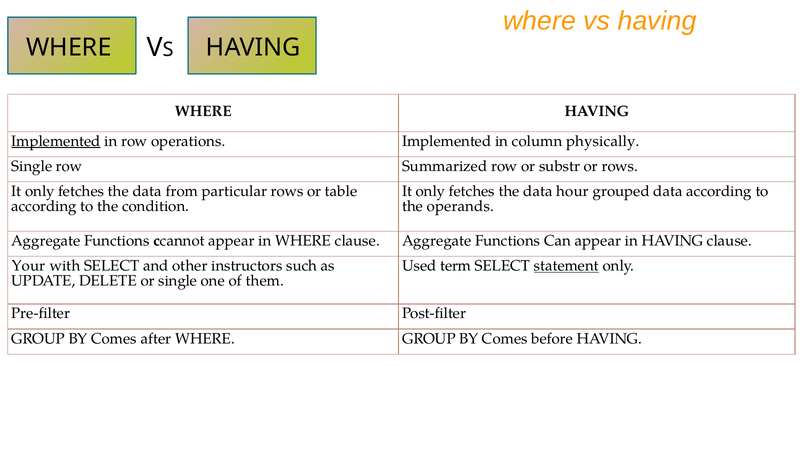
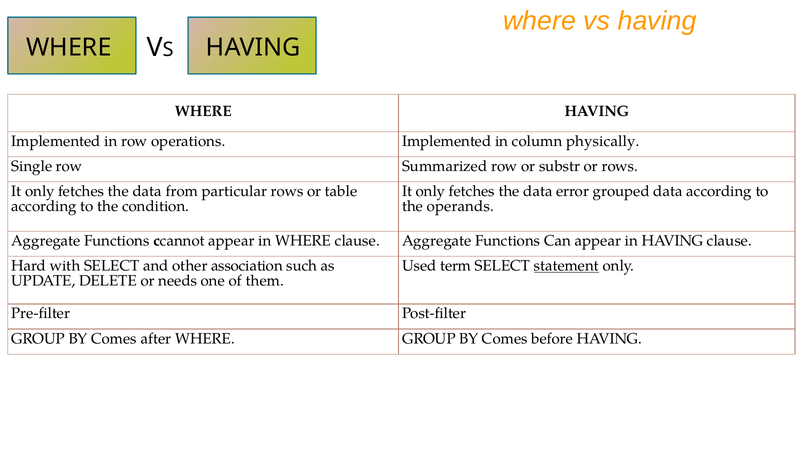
Implemented at (56, 141) underline: present -> none
hour: hour -> error
Your: Your -> Hard
instructors: instructors -> association
or single: single -> needs
